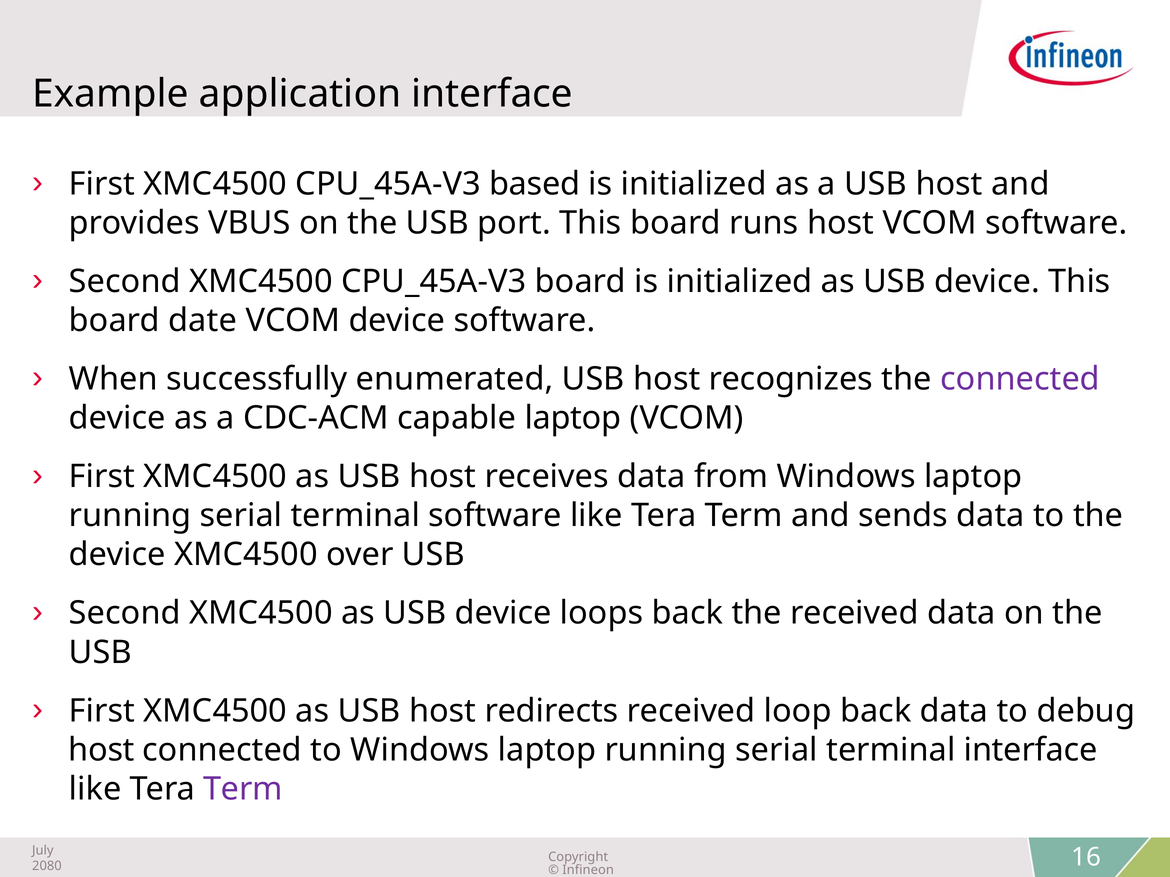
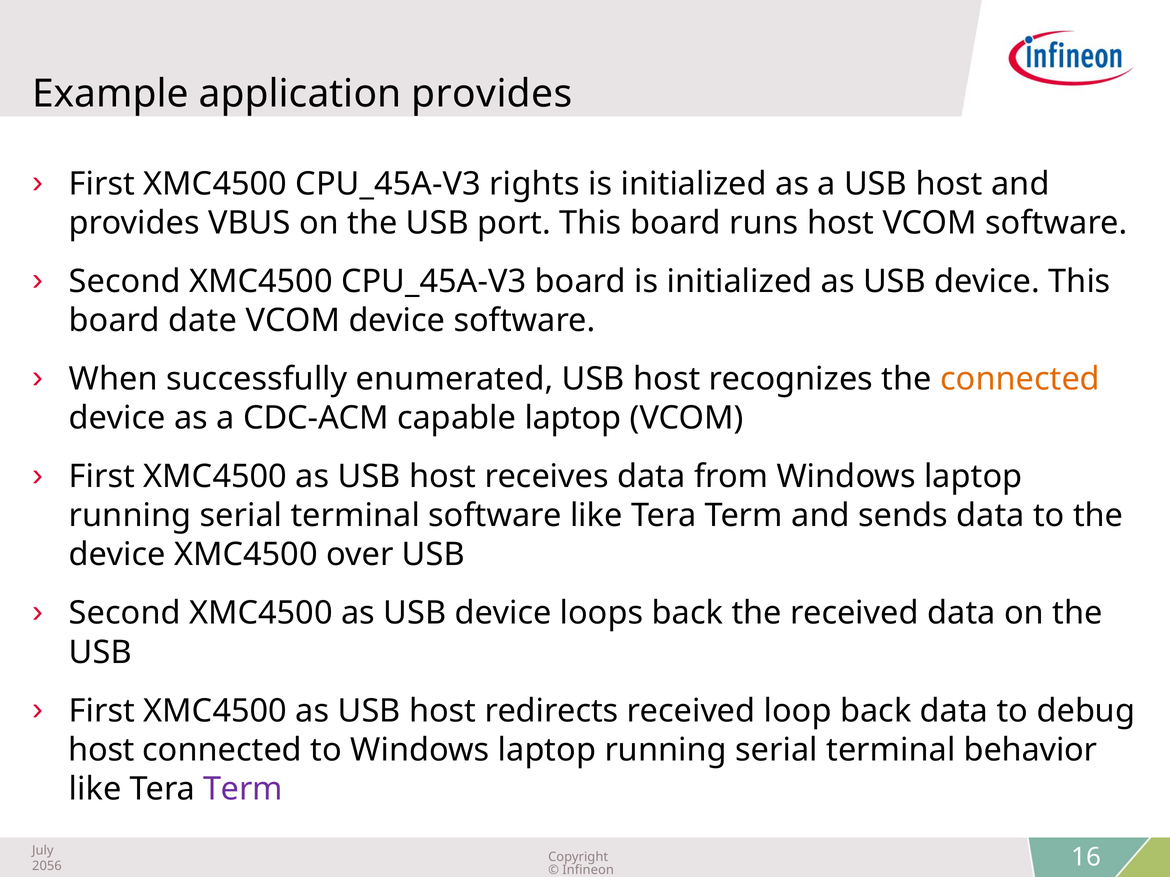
application interface: interface -> provides
CPU_45A-V3 based: based -> rights
connected at (1020, 379) colour: purple -> orange
terminal interface: interface -> behavior
2080: 2080 -> 2056
